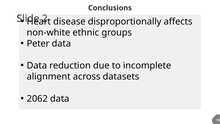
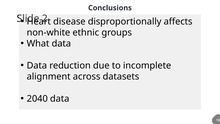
Peter: Peter -> What
2062: 2062 -> 2040
